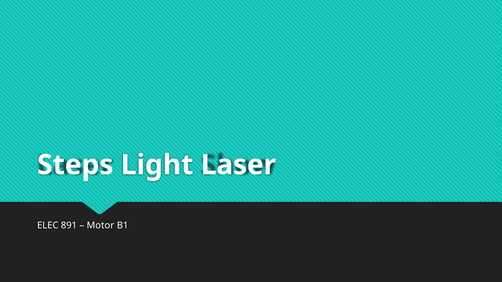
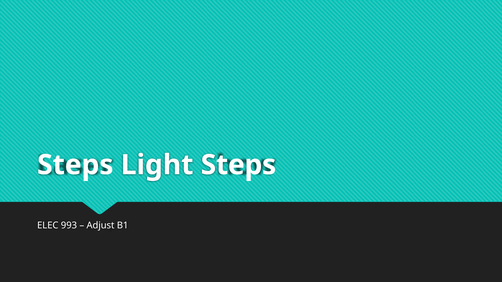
Light Laser: Laser -> Steps
891: 891 -> 993
Motor: Motor -> Adjust
